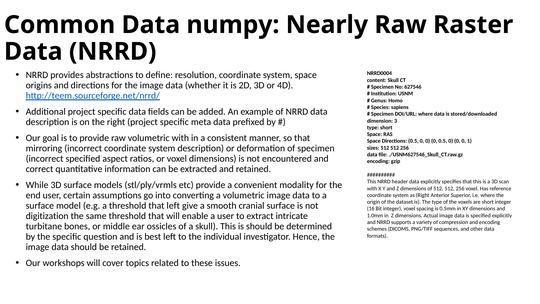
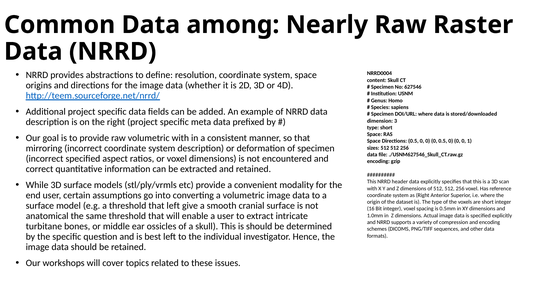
numpy: numpy -> among
digitization: digitization -> anatomical
